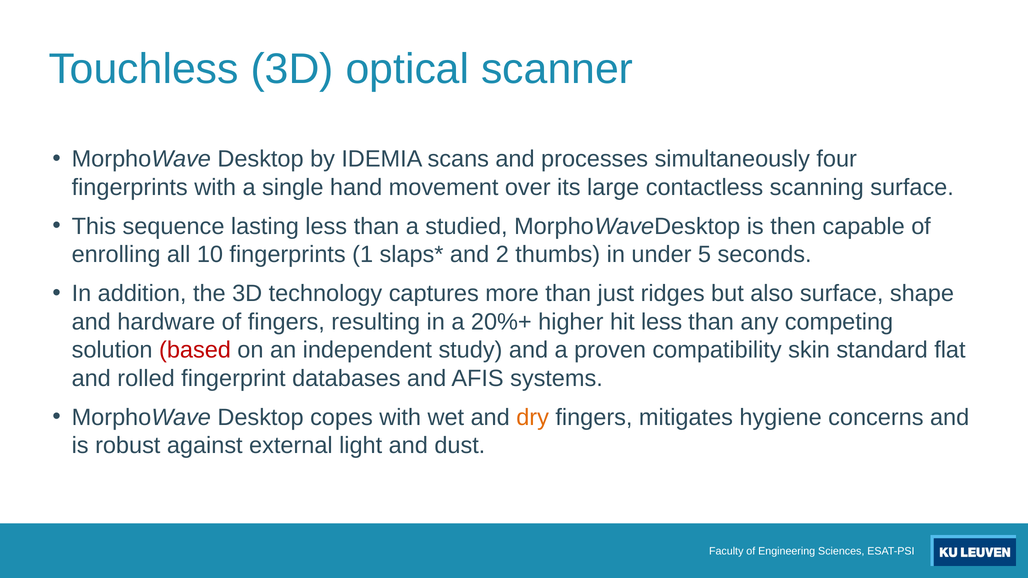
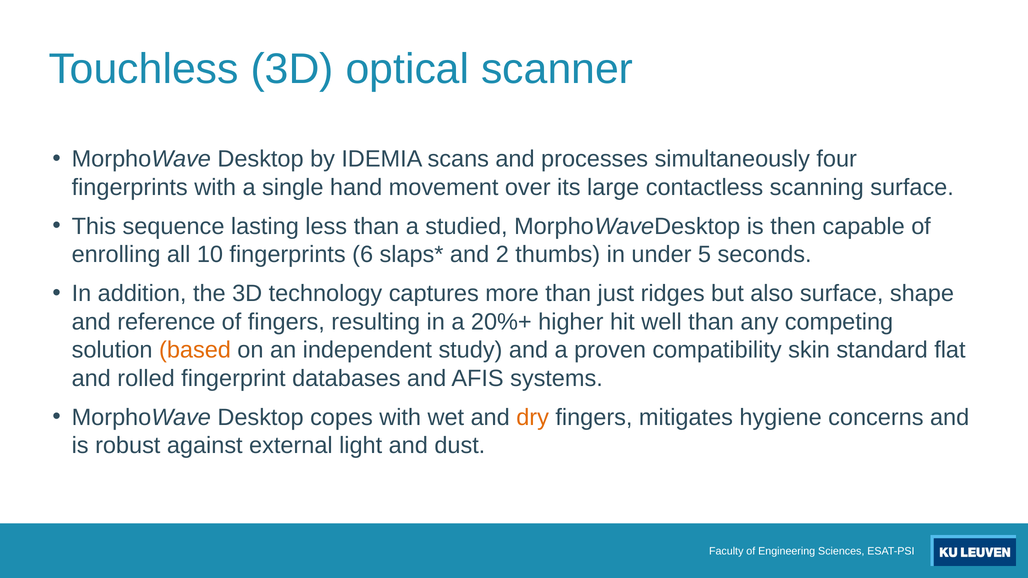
1: 1 -> 6
hardware: hardware -> reference
hit less: less -> well
based colour: red -> orange
